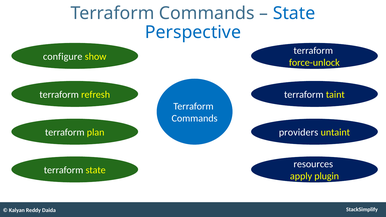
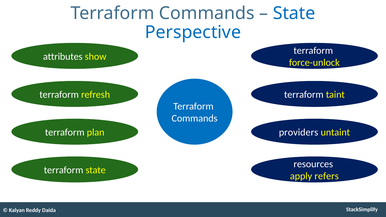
configure: configure -> attributes
plugin: plugin -> refers
